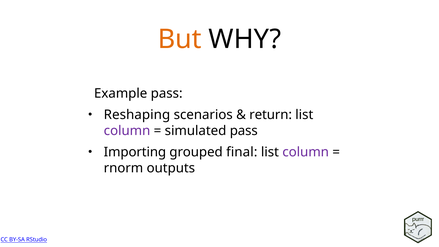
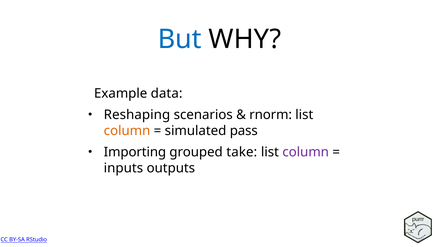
But colour: orange -> blue
Example pass: pass -> data
return: return -> rnorm
column at (127, 131) colour: purple -> orange
final: final -> take
rnorm: rnorm -> inputs
